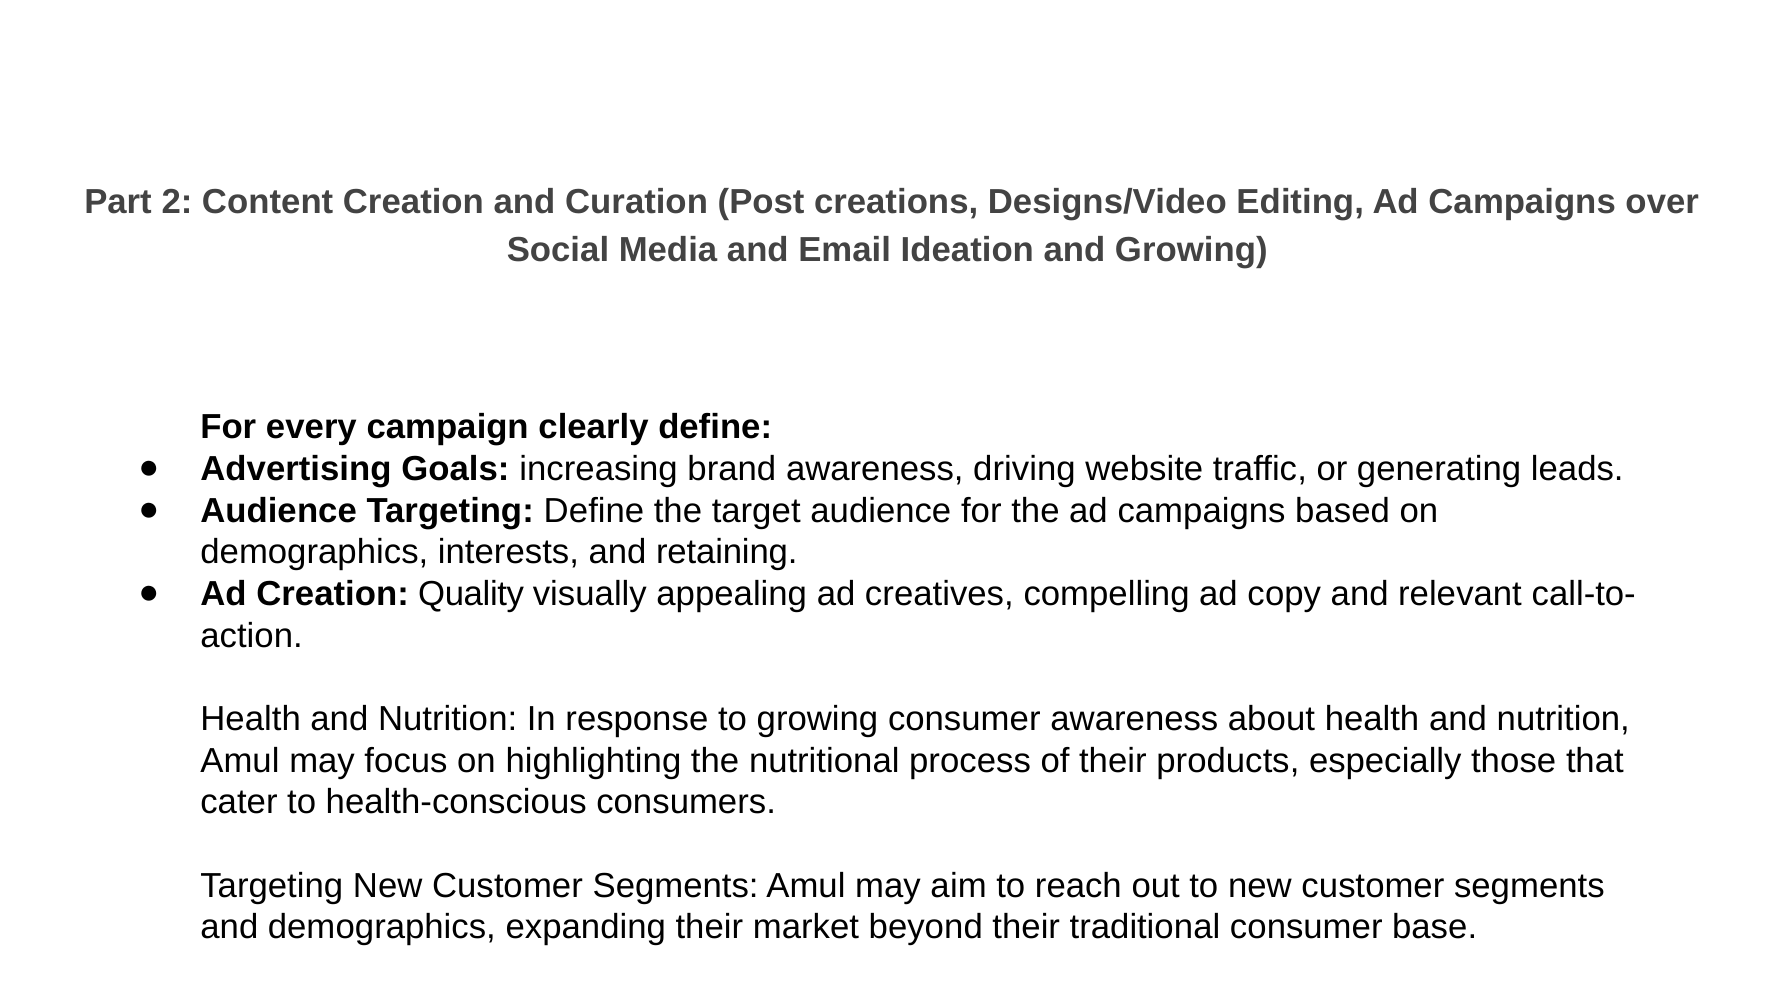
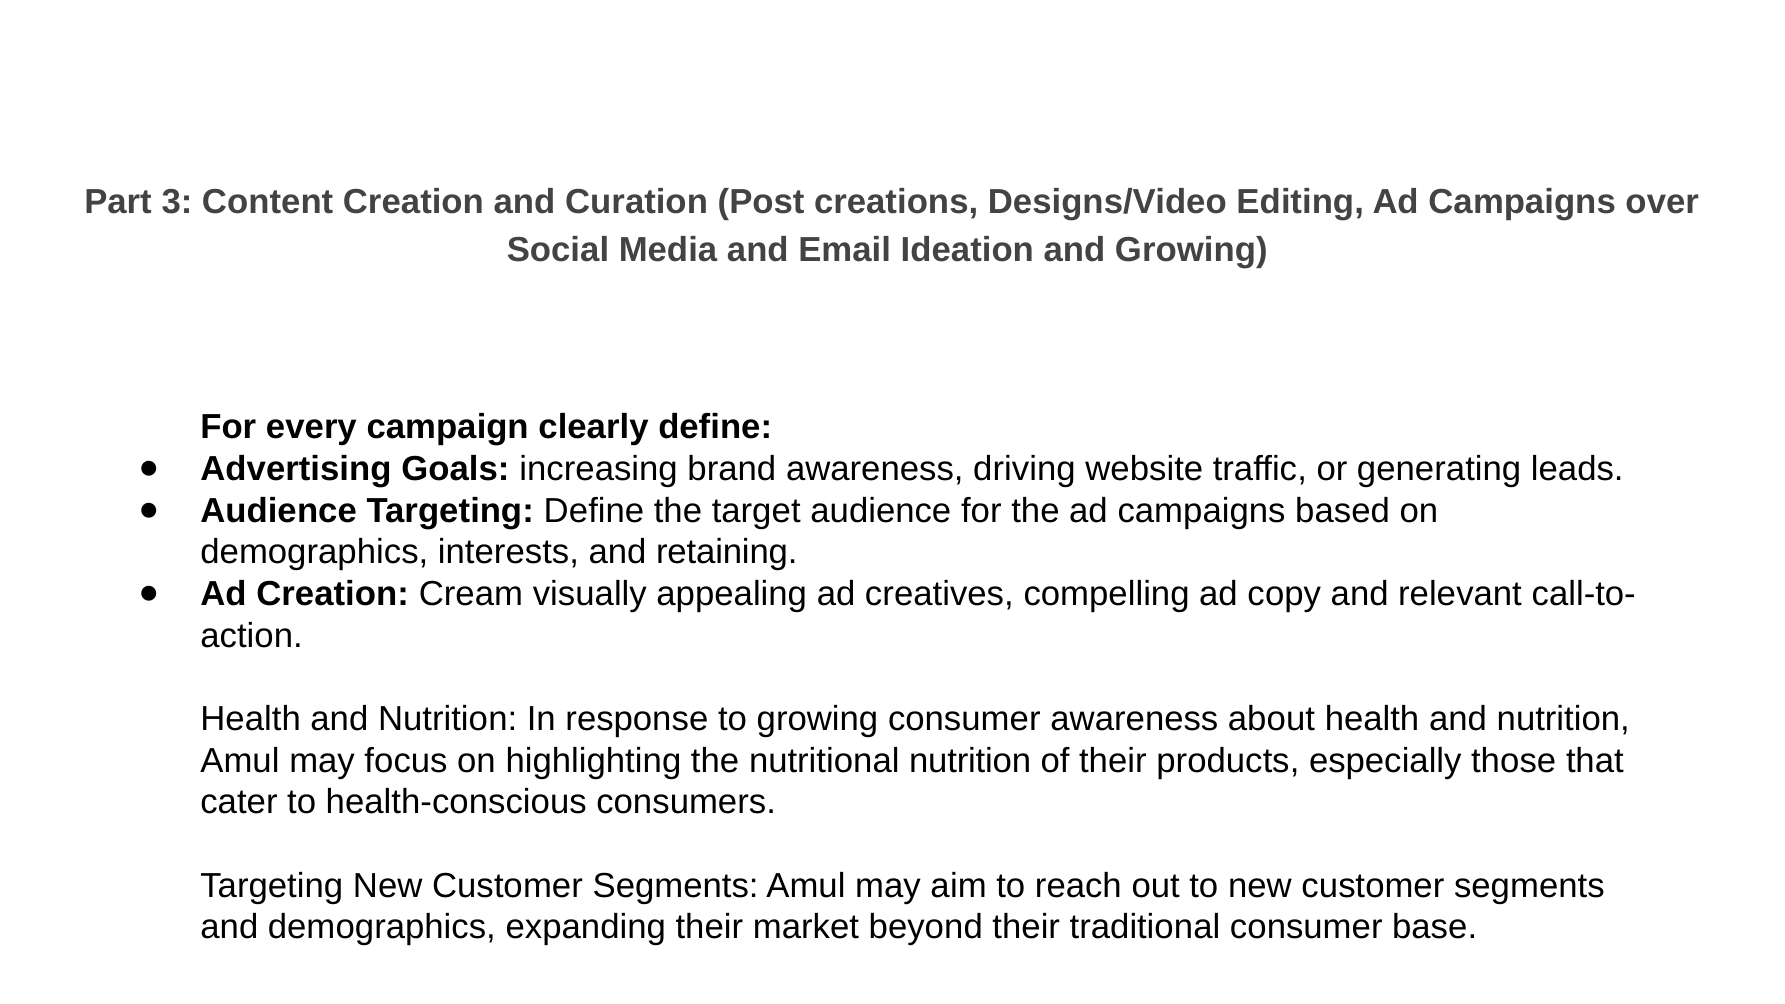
2: 2 -> 3
Quality: Quality -> Cream
nutritional process: process -> nutrition
